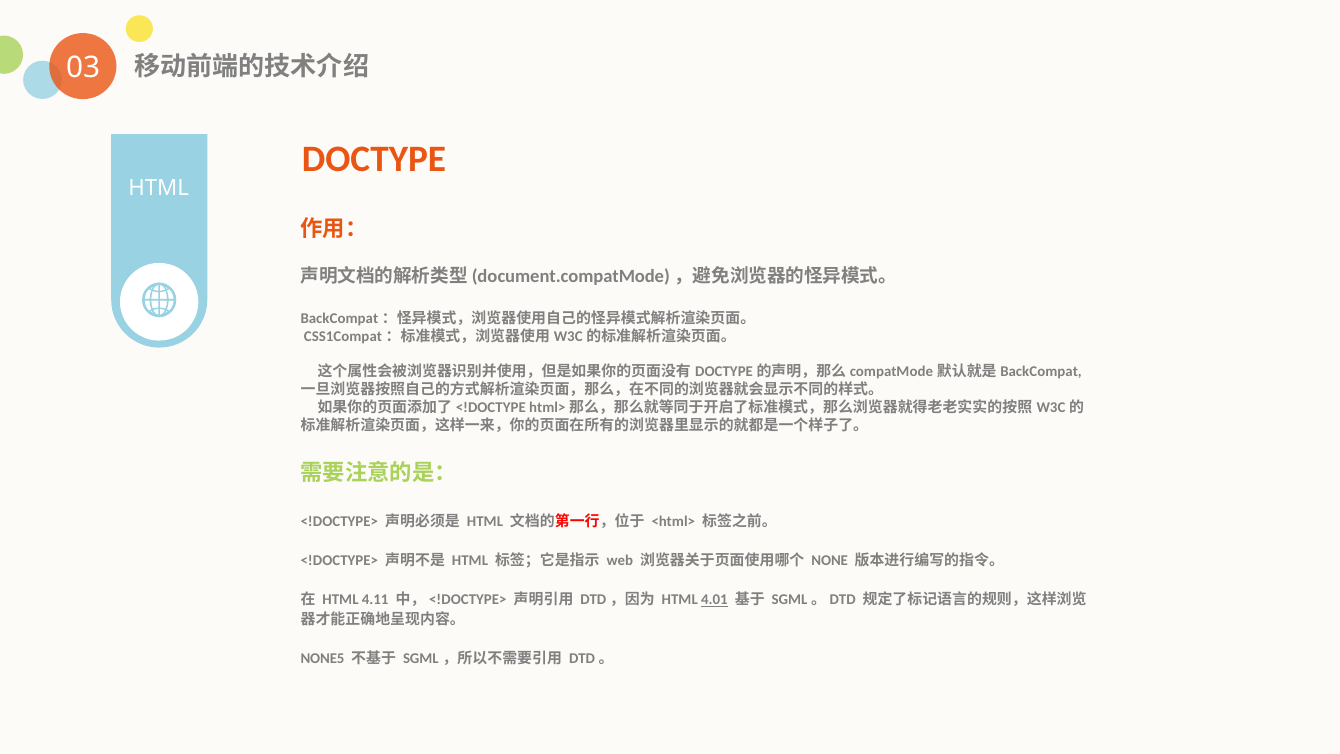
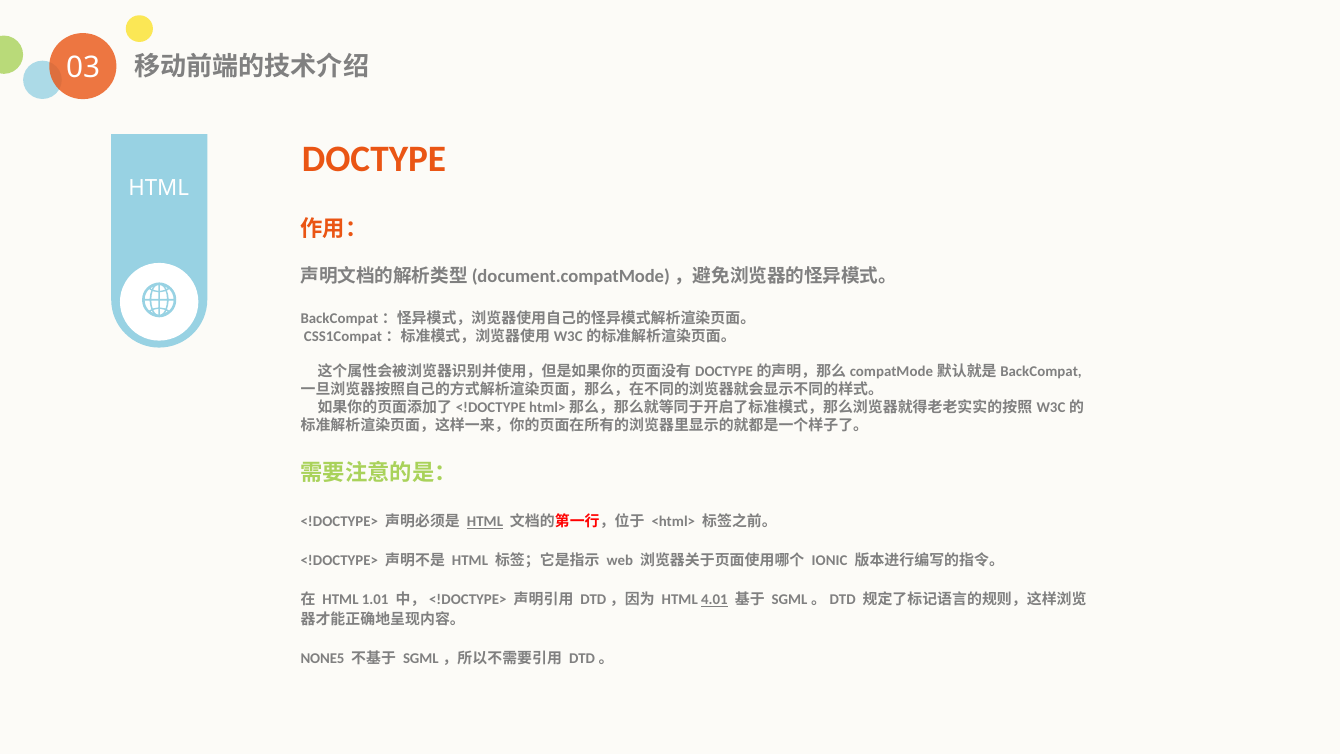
HTML at (485, 521) underline: none -> present
NONE: NONE -> IONIC
4.11: 4.11 -> 1.01
